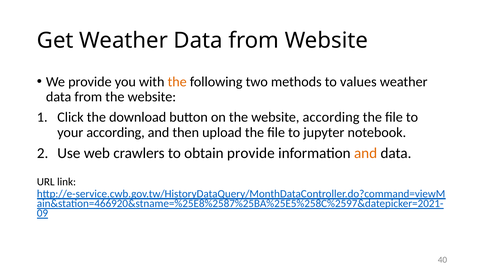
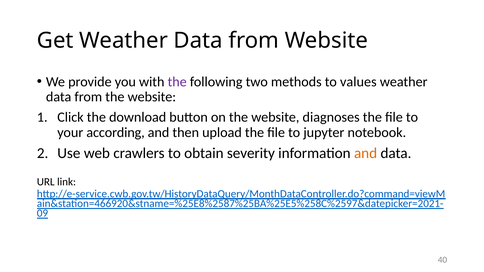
the at (177, 82) colour: orange -> purple
website according: according -> diagnoses
obtain provide: provide -> severity
